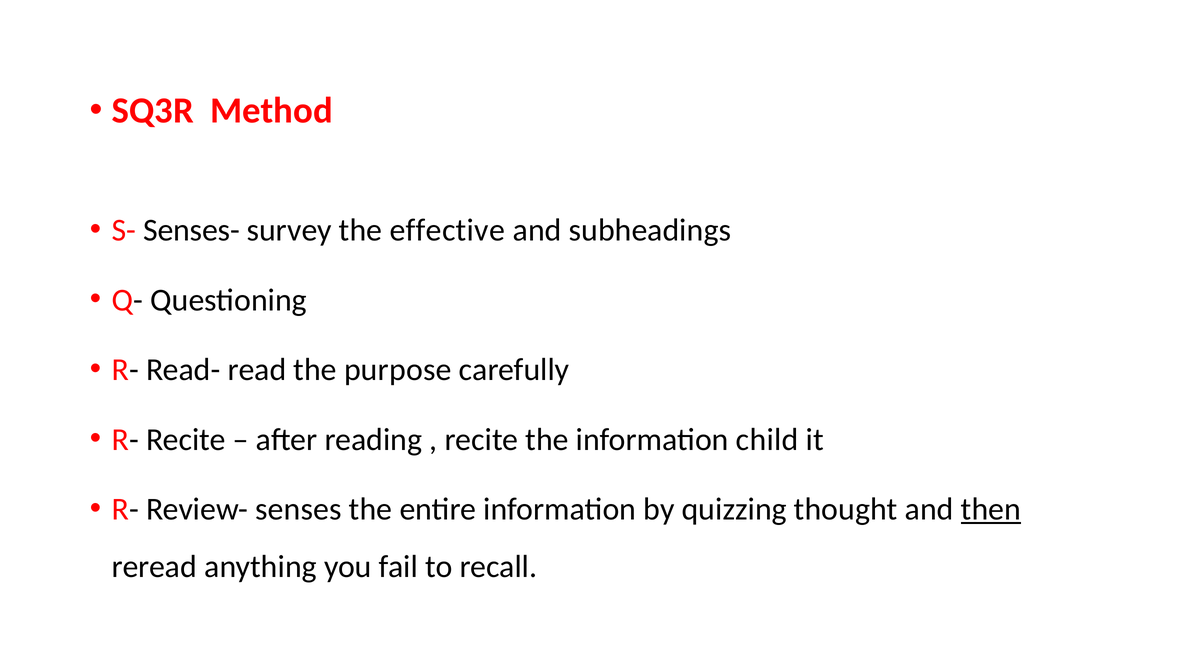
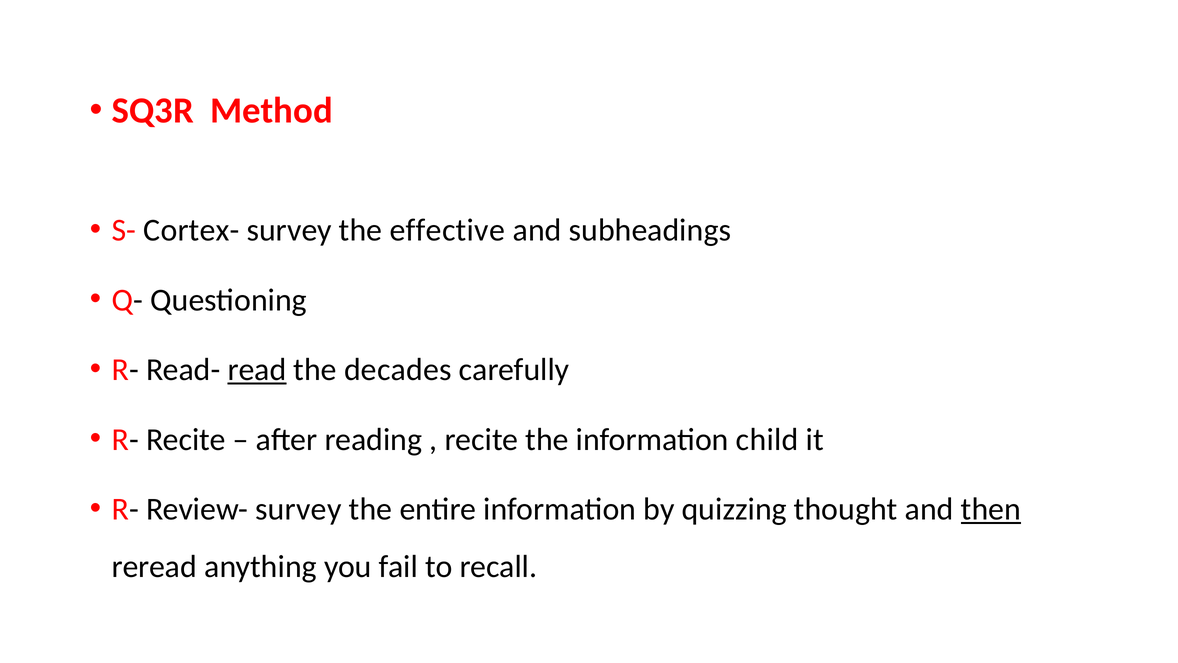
Senses-: Senses- -> Cortex-
read underline: none -> present
purpose: purpose -> decades
Review- senses: senses -> survey
